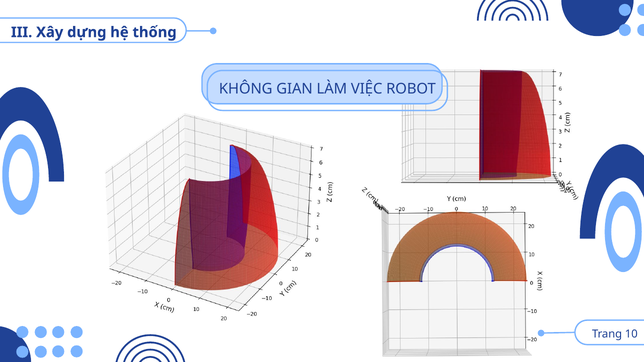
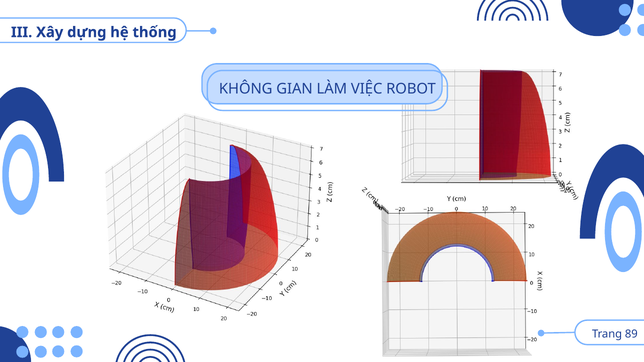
10: 10 -> 89
